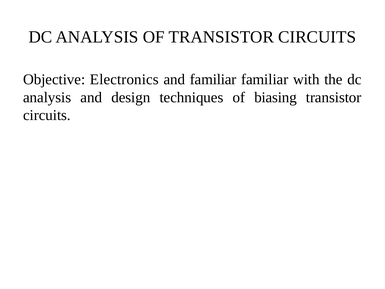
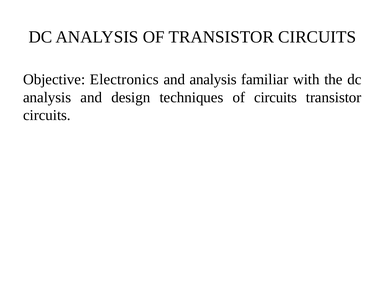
and familiar: familiar -> analysis
of biasing: biasing -> circuits
